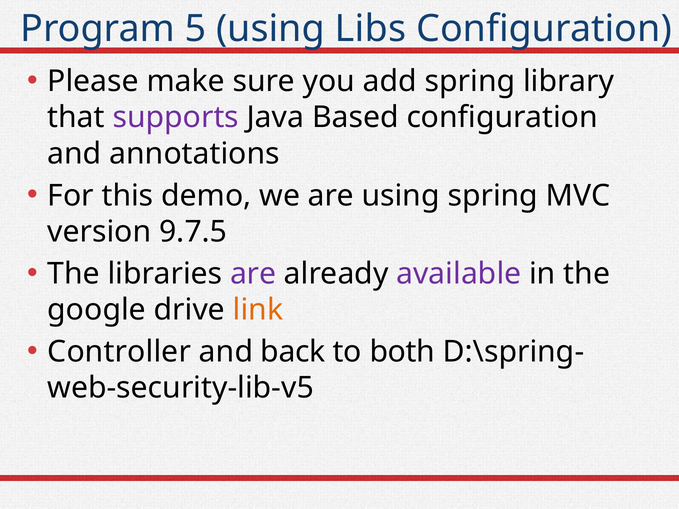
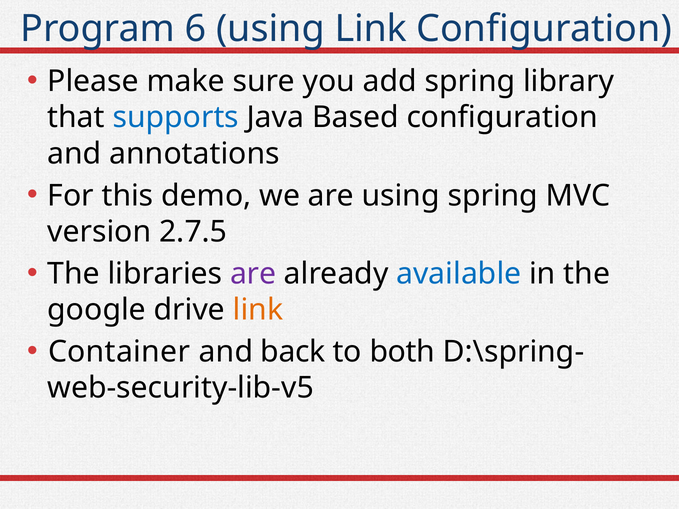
5: 5 -> 6
using Libs: Libs -> Link
supports colour: purple -> blue
9.7.5: 9.7.5 -> 2.7.5
available colour: purple -> blue
Controller: Controller -> Container
